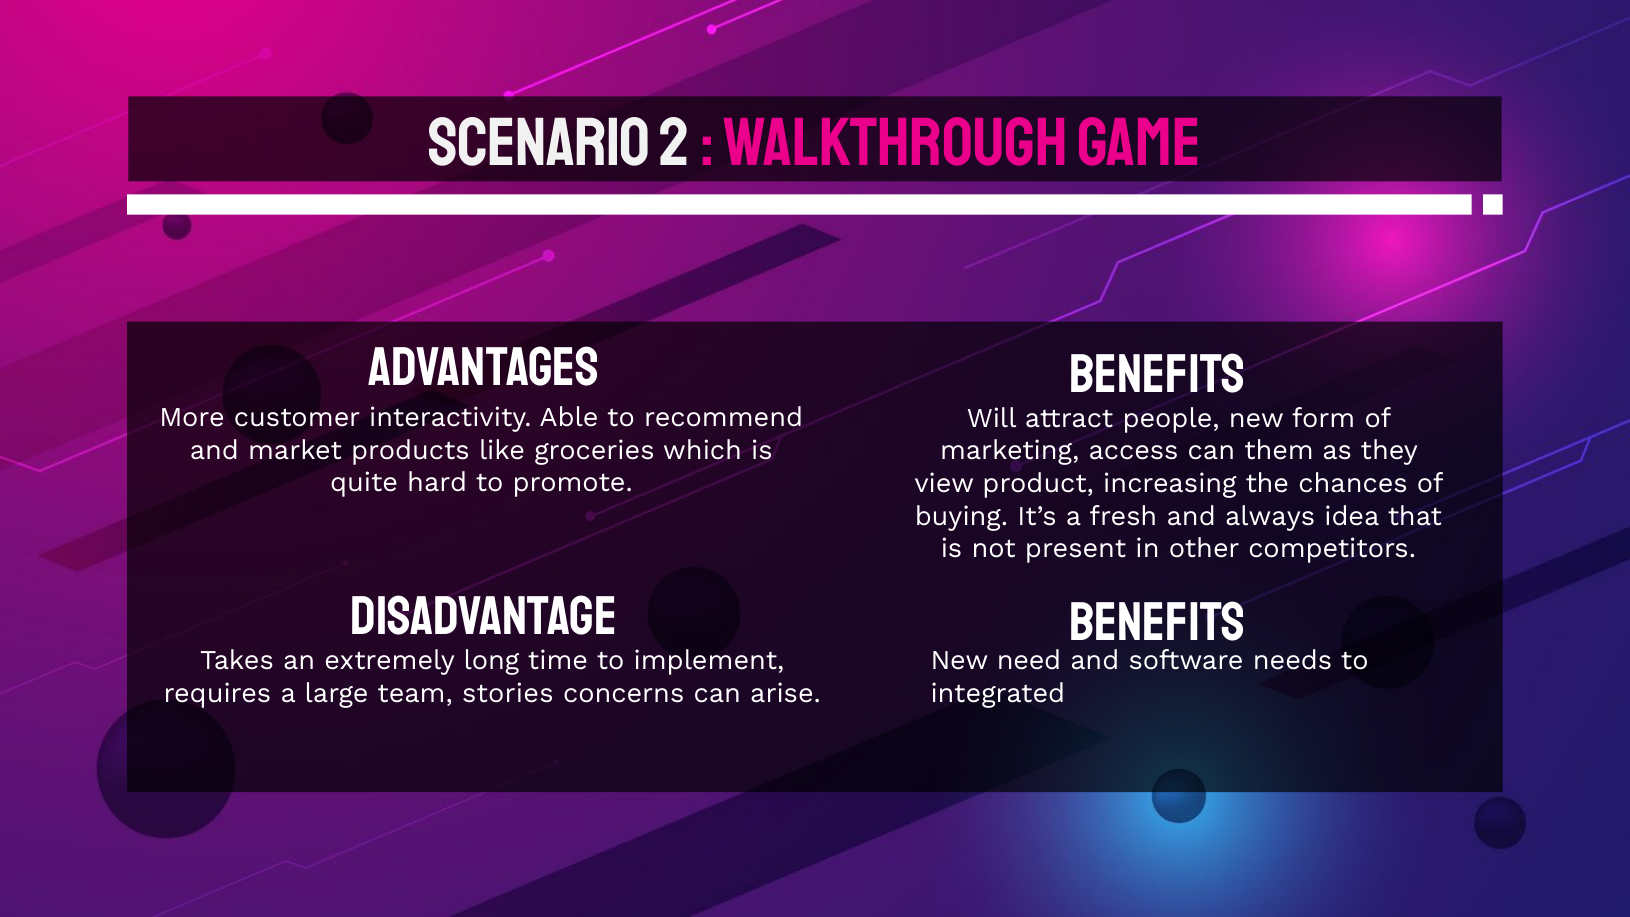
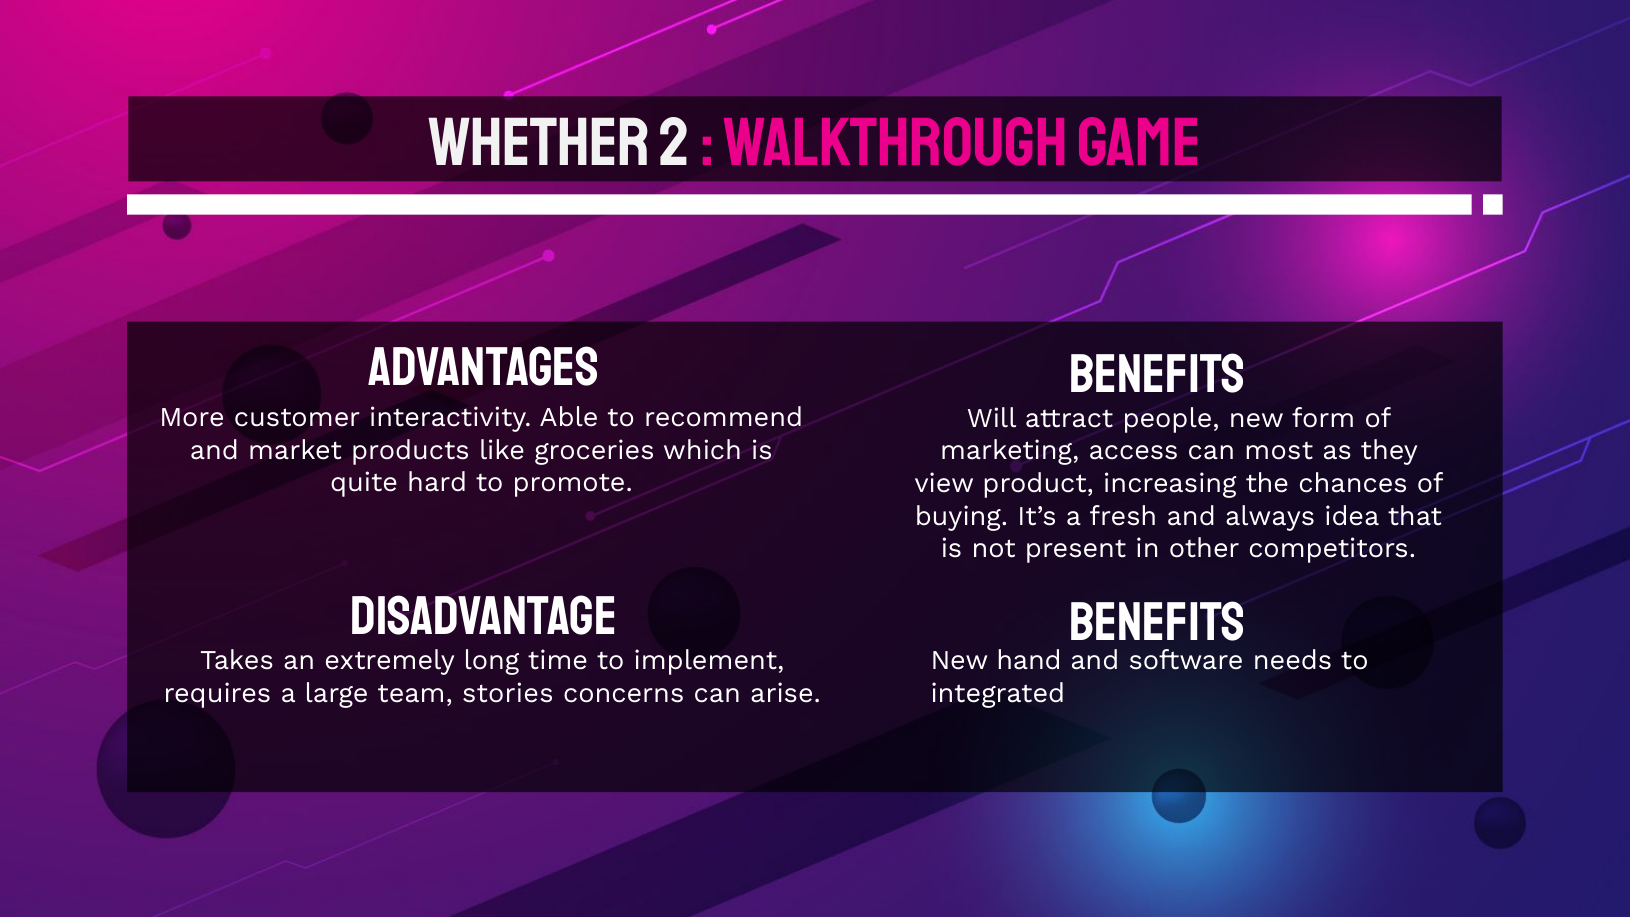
Scenario: Scenario -> Whether
them: them -> most
need: need -> hand
